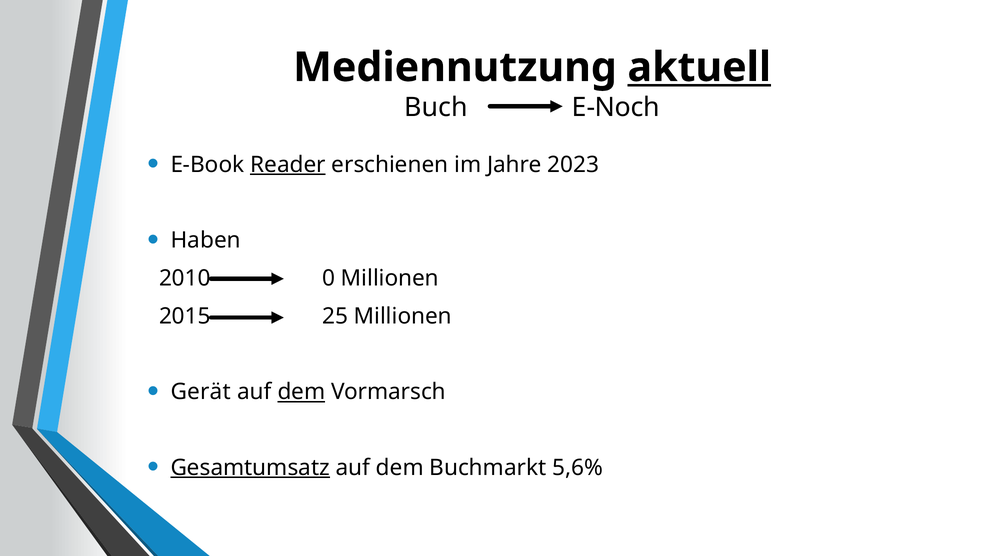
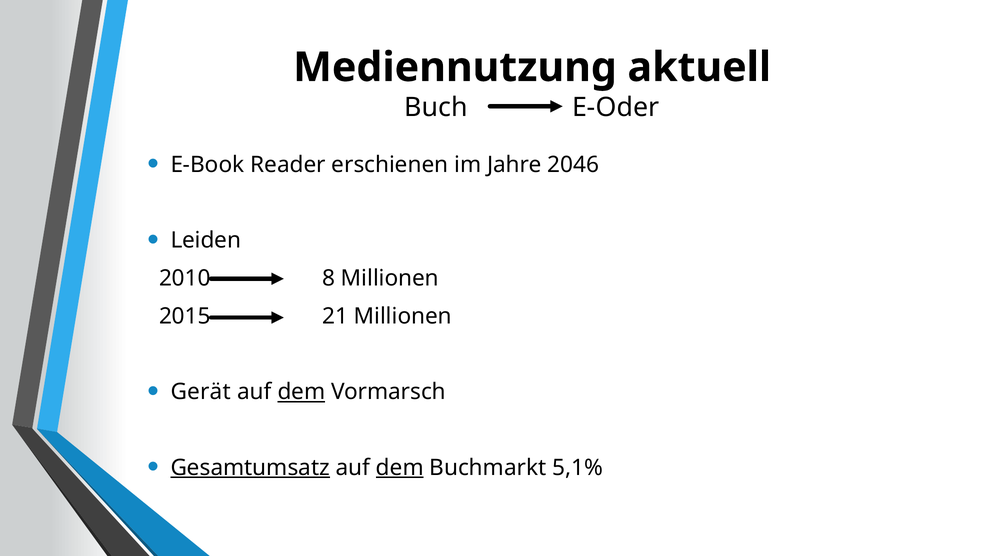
aktuell underline: present -> none
E-Noch: E-Noch -> E-Oder
Reader underline: present -> none
2023: 2023 -> 2046
Haben: Haben -> Leiden
0: 0 -> 8
25: 25 -> 21
dem at (400, 467) underline: none -> present
5,6%: 5,6% -> 5,1%
